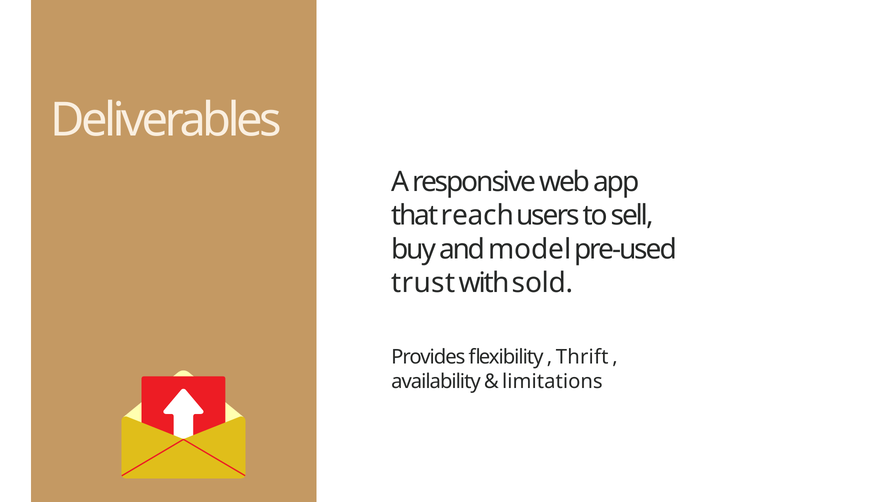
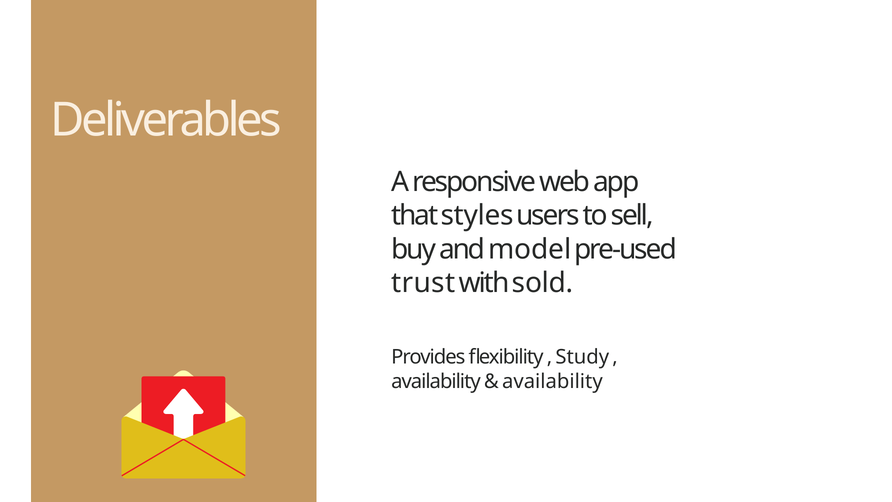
reach: reach -> styles
Thrift: Thrift -> Study
limitations at (552, 381): limitations -> availability
